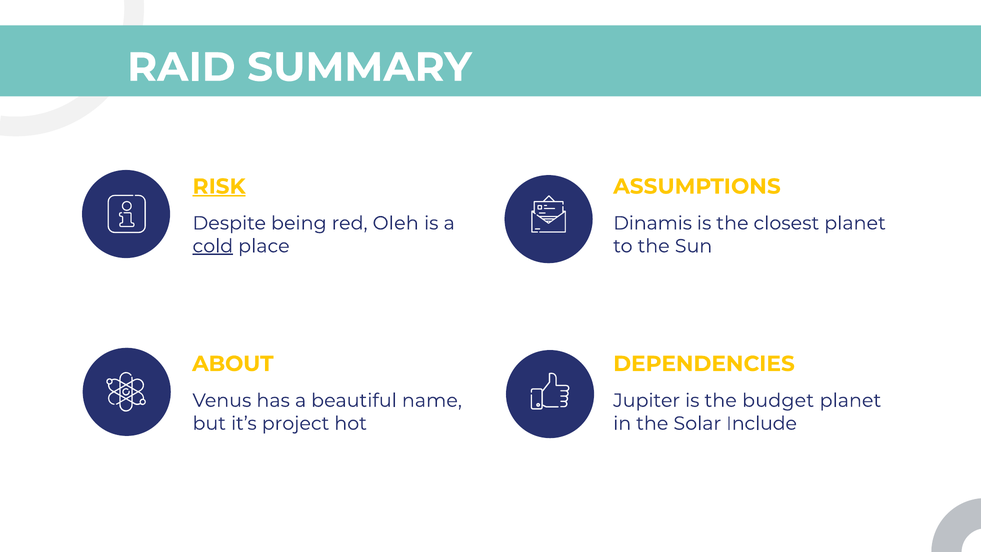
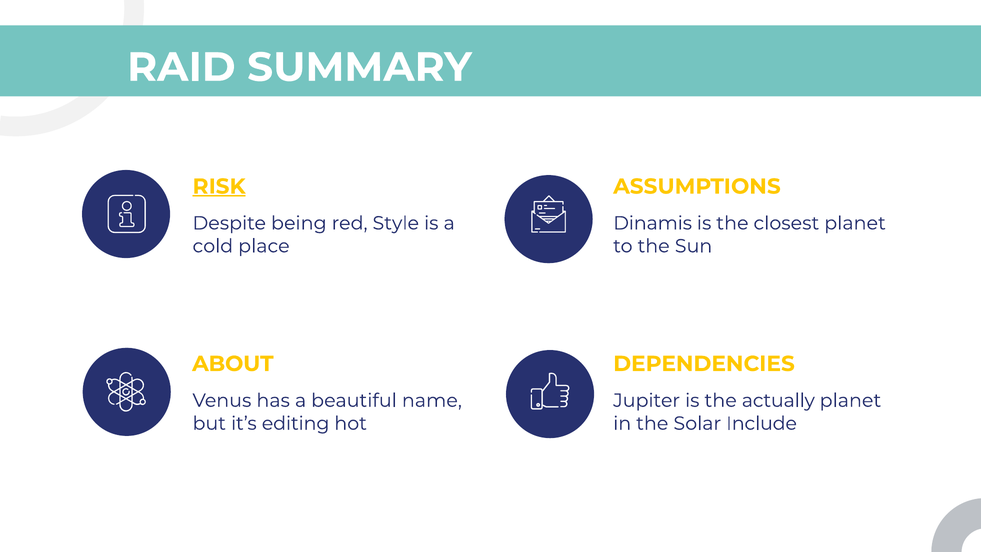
Oleh: Oleh -> Style
cold underline: present -> none
budget: budget -> actually
project: project -> editing
